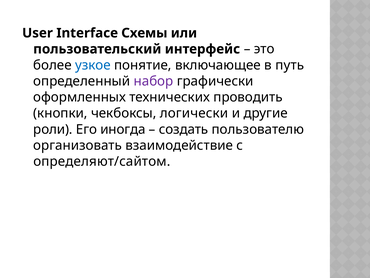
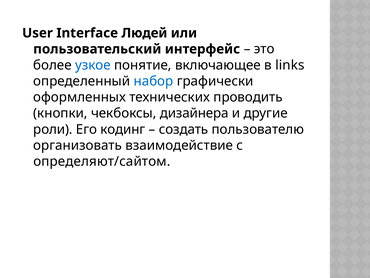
Схемы: Схемы -> Людей
путь: путь -> links
набор colour: purple -> blue
логически: логически -> дизайнера
иногда: иногда -> кодинг
